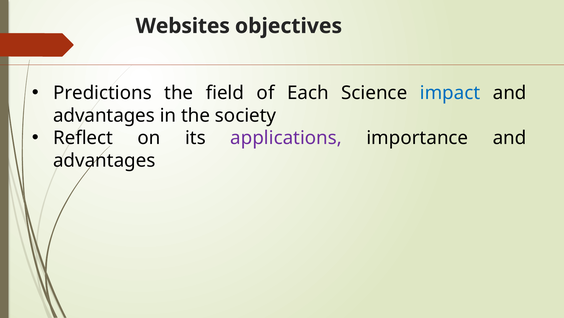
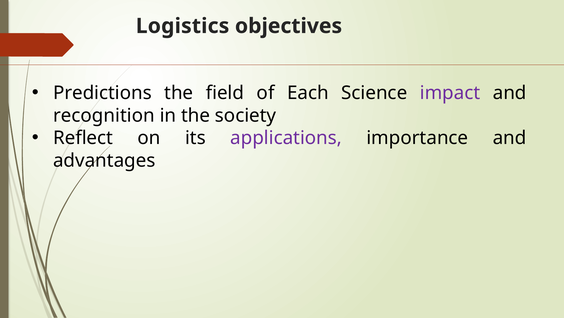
Websites: Websites -> Logistics
impact colour: blue -> purple
advantages at (104, 115): advantages -> recognition
